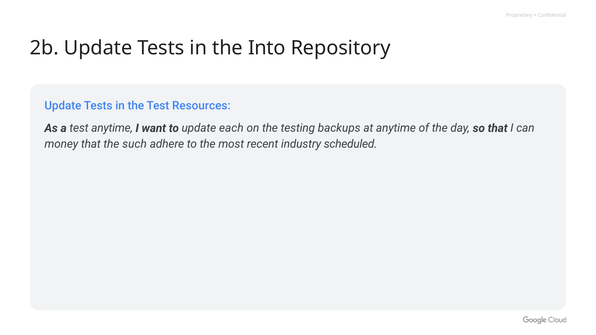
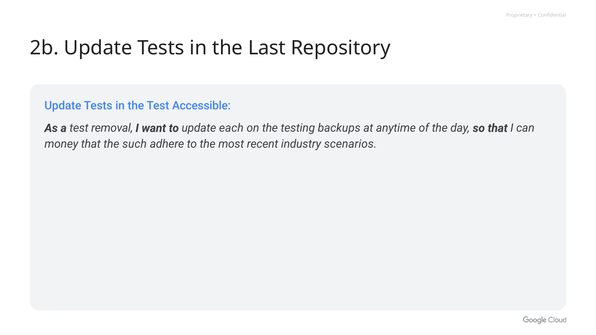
Into: Into -> Last
Resources: Resources -> Accessible
test anytime: anytime -> removal
scheduled: scheduled -> scenarios
